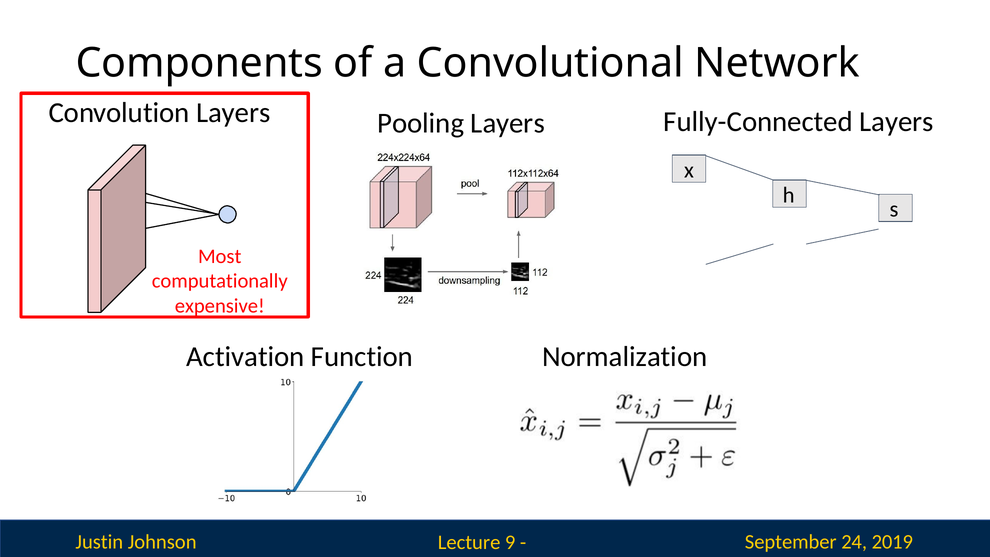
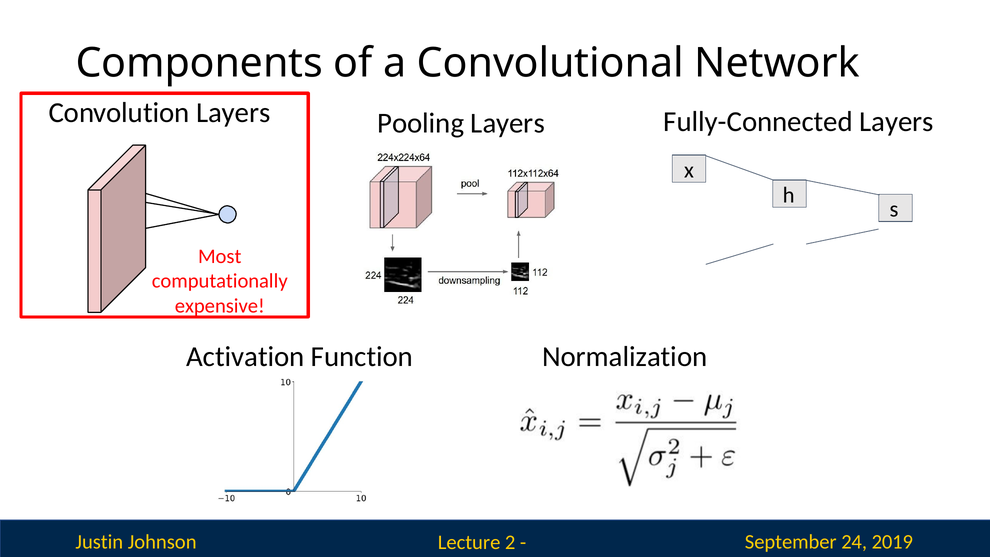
9: 9 -> 2
